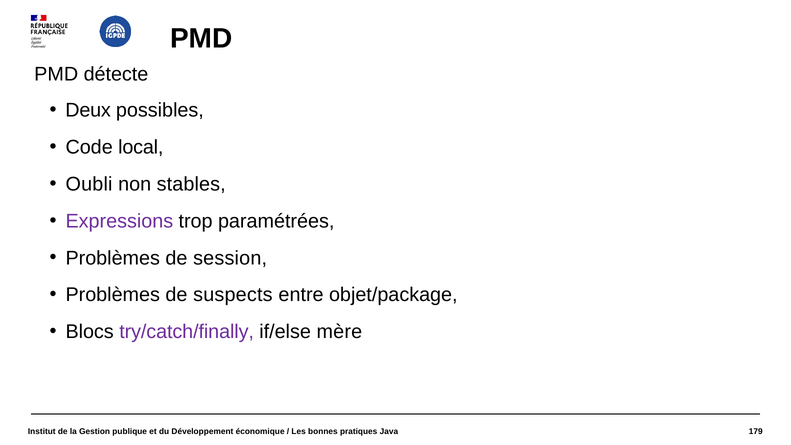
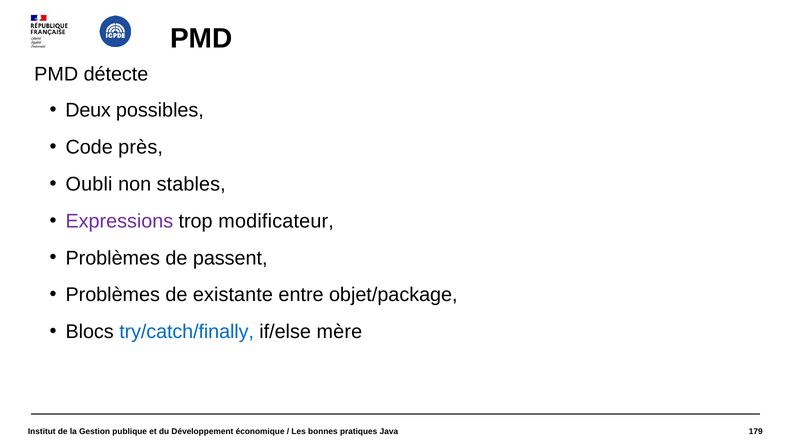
local: local -> près
paramétrées: paramétrées -> modificateur
session: session -> passent
suspects: suspects -> existante
try/catch/finally colour: purple -> blue
